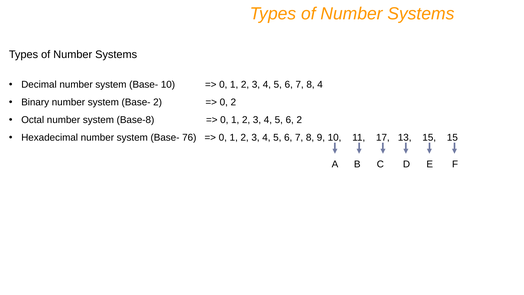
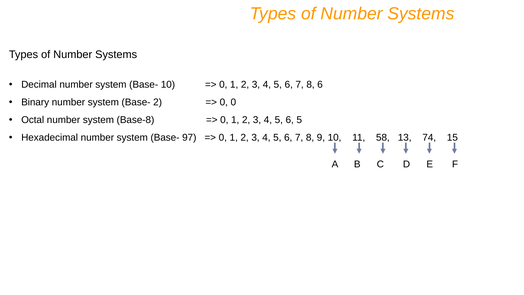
8 4: 4 -> 6
0 2: 2 -> 0
6 2: 2 -> 5
76: 76 -> 97
17: 17 -> 58
13 15: 15 -> 74
